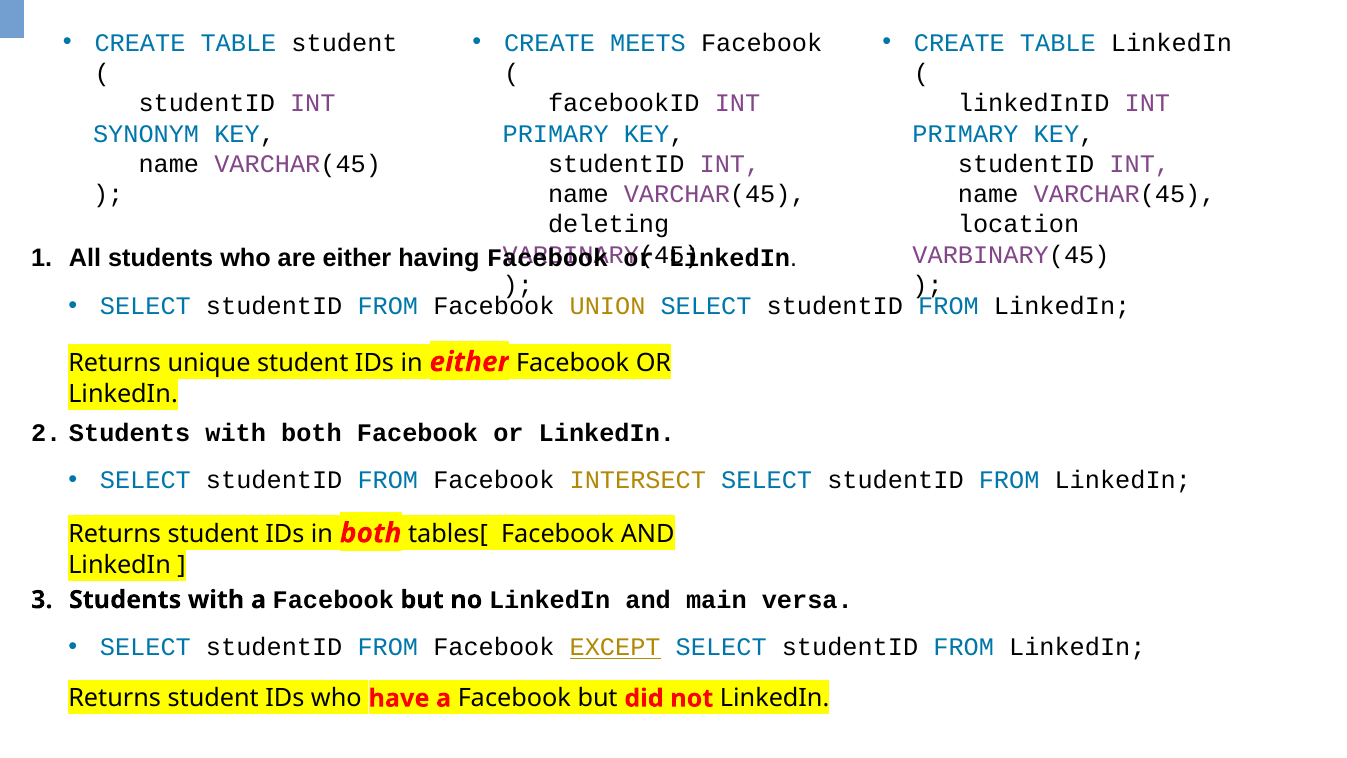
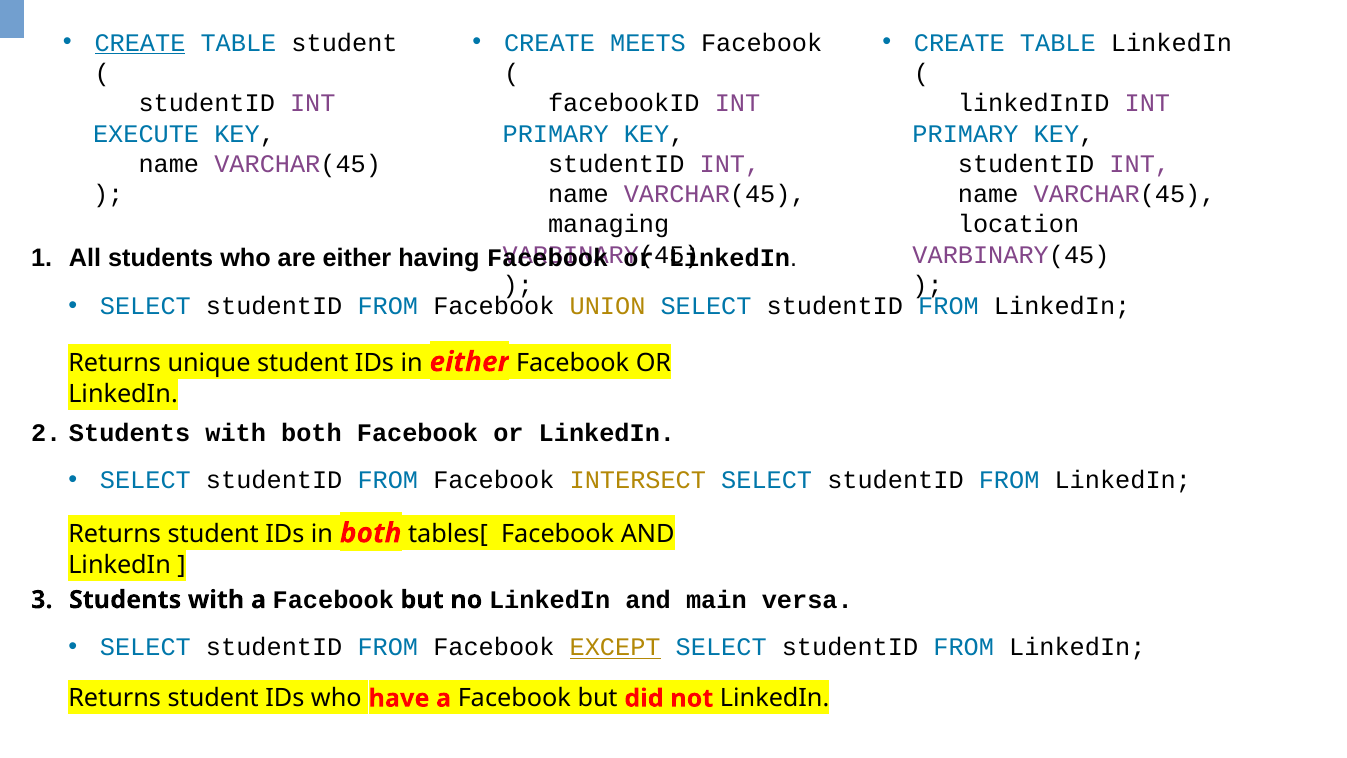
CREATE at (140, 43) underline: none -> present
SYNONYM: SYNONYM -> EXECUTE
deleting: deleting -> managing
